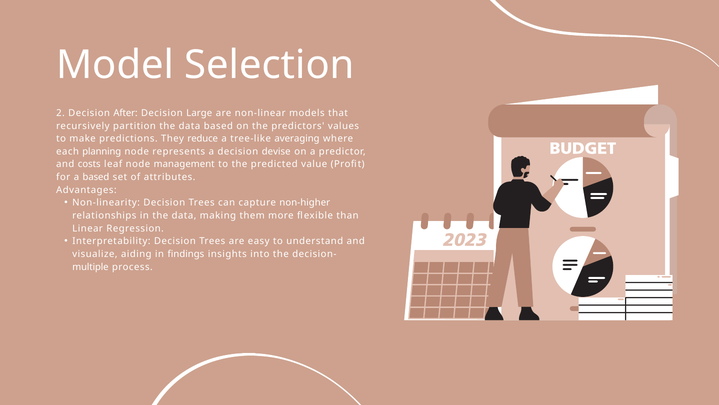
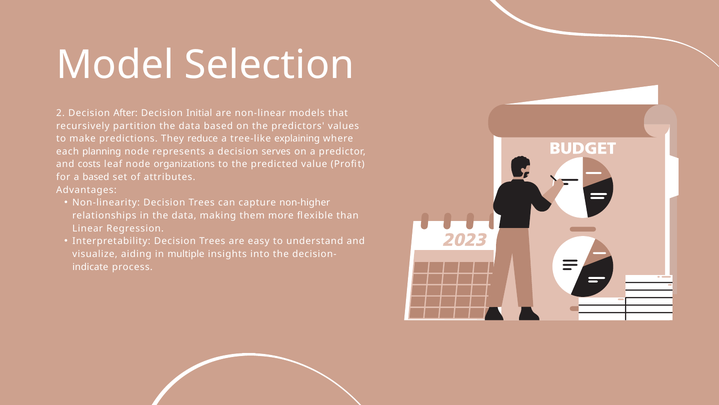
Large: Large -> Initial
averaging: averaging -> explaining
devise: devise -> serves
management: management -> organizations
findings: findings -> multiple
multiple: multiple -> indicate
